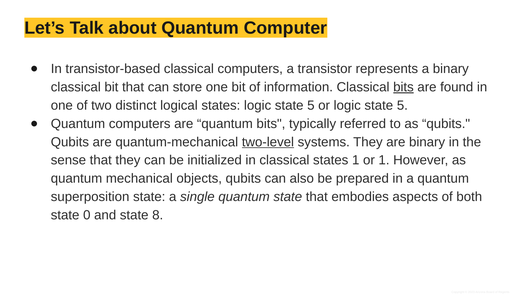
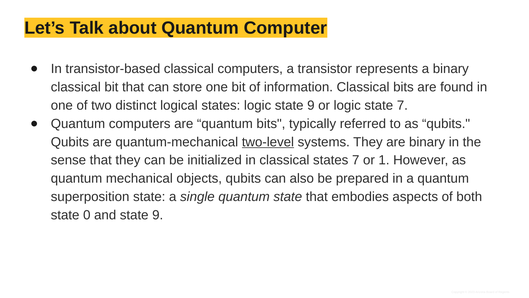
bits at (403, 87) underline: present -> none
states logic state 5: 5 -> 9
or logic state 5: 5 -> 7
states 1: 1 -> 7
and state 8: 8 -> 9
